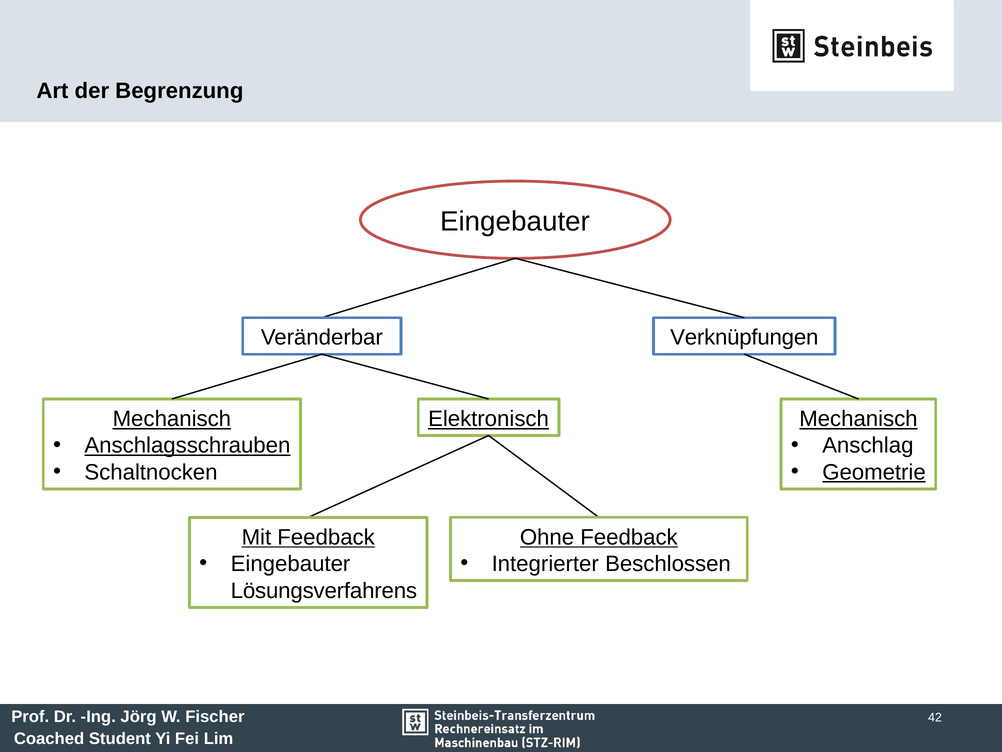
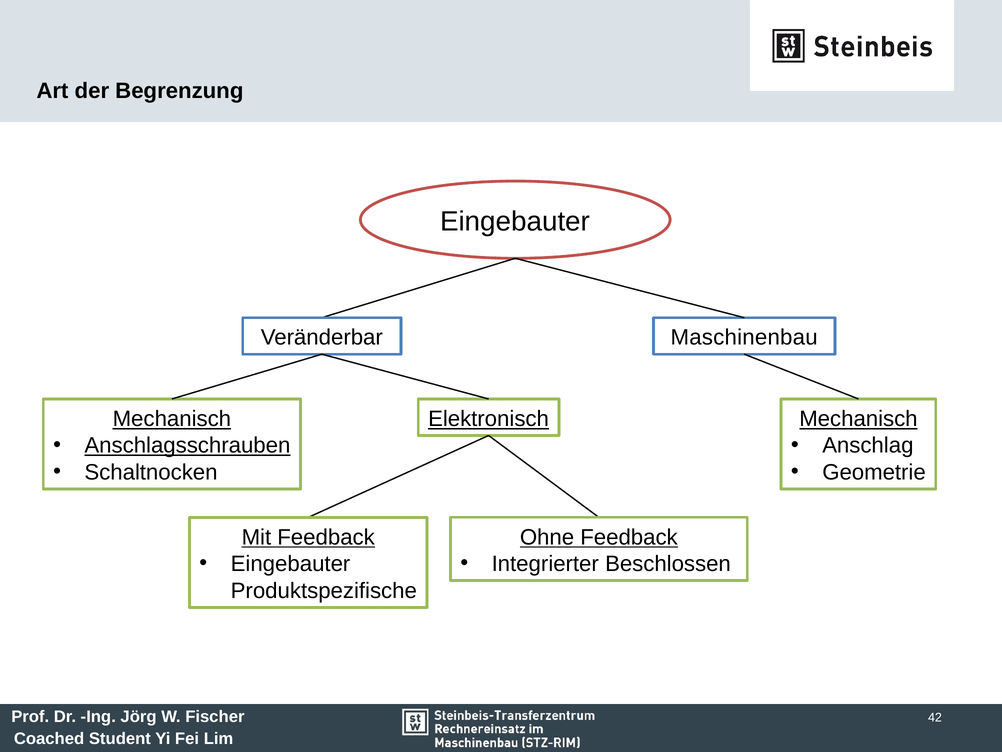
Verknüpfungen: Verknüpfungen -> Maschinenbau
Geometrie underline: present -> none
Lösungsverfahrens: Lösungsverfahrens -> Produktspezifische
